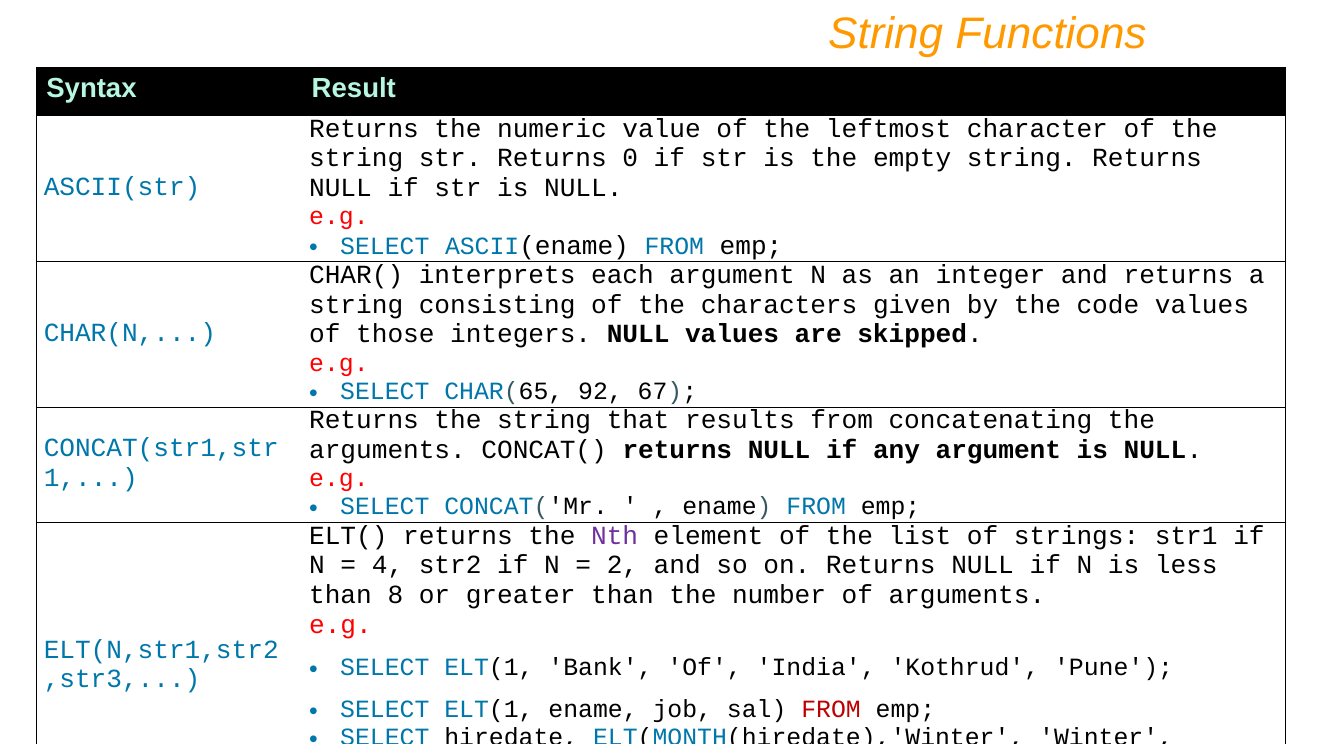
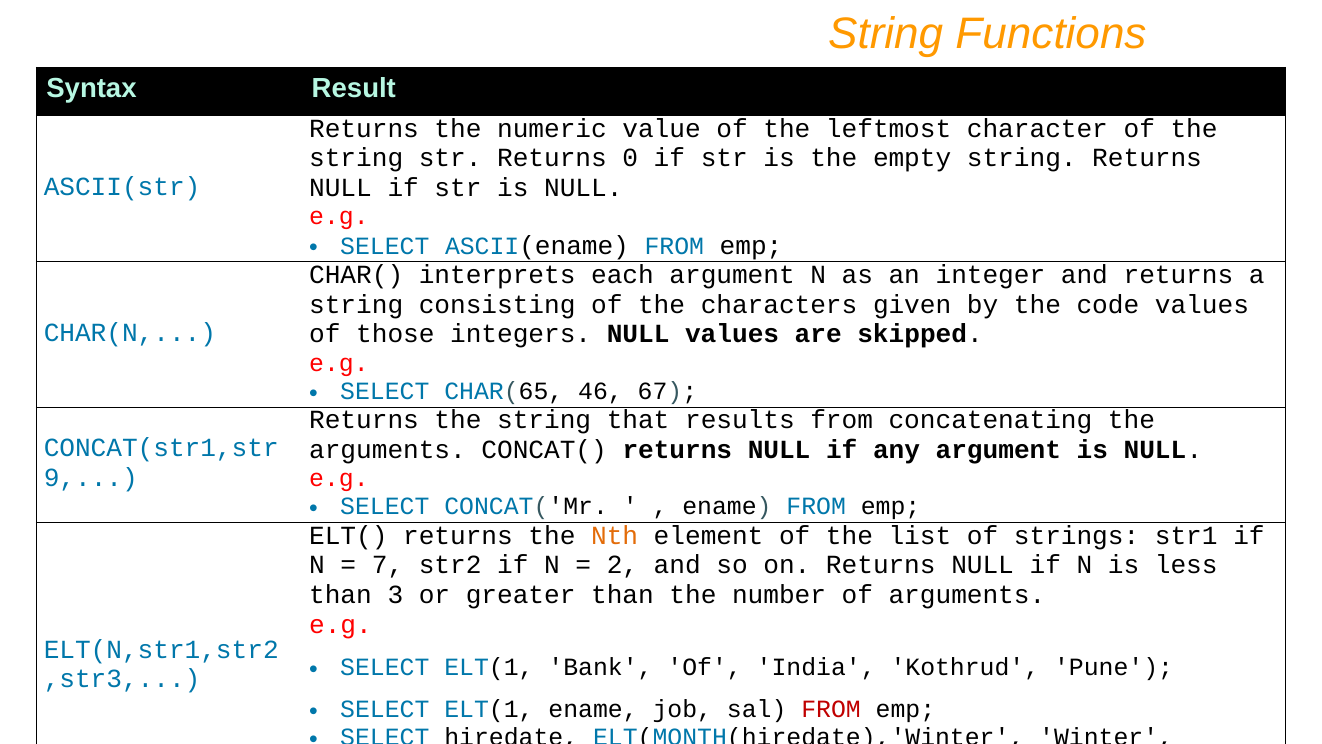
92: 92 -> 46
1: 1 -> 9
Nth colour: purple -> orange
4: 4 -> 7
8: 8 -> 3
